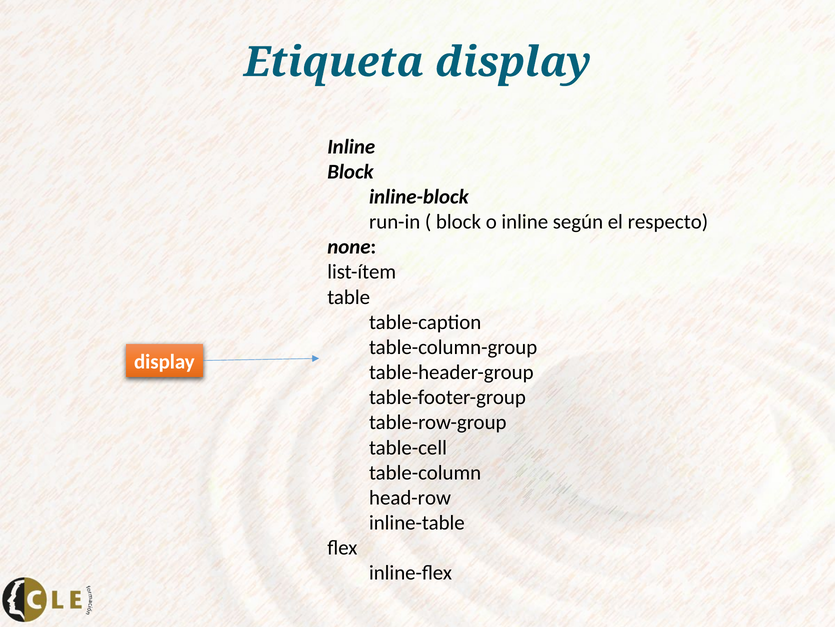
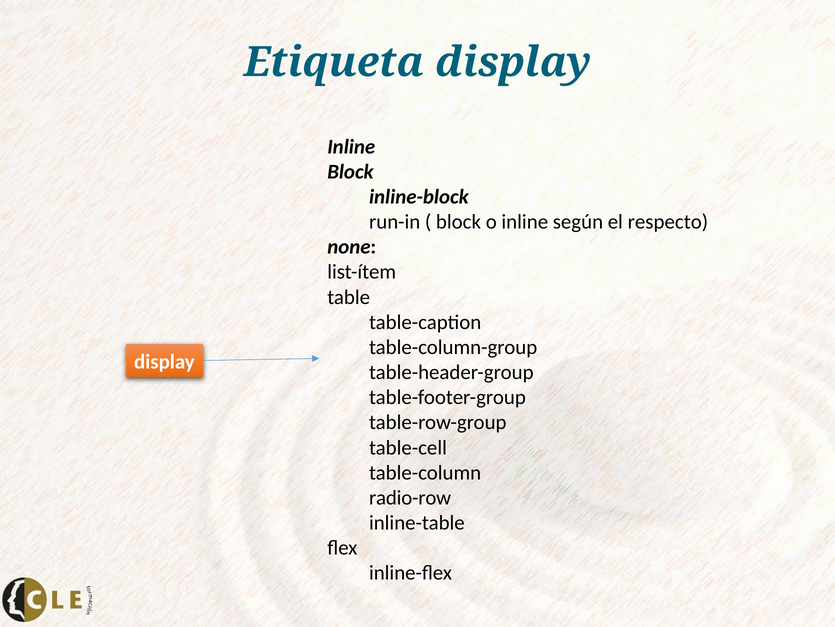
head-row: head-row -> radio-row
